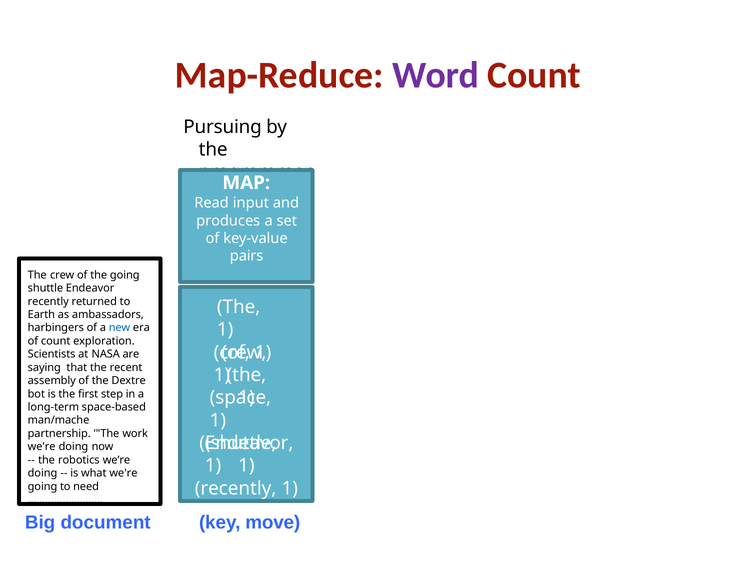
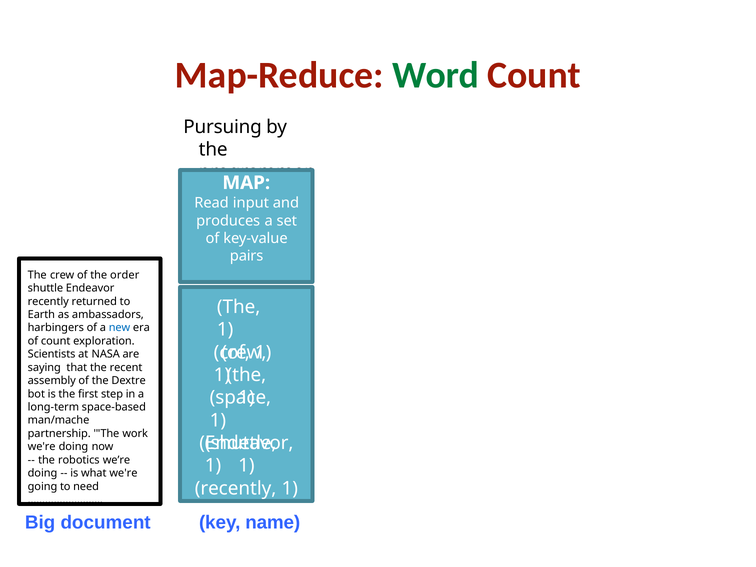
Word colour: purple -> green
the going: going -> order
move: move -> name
